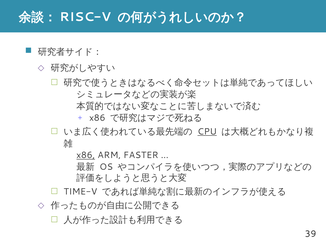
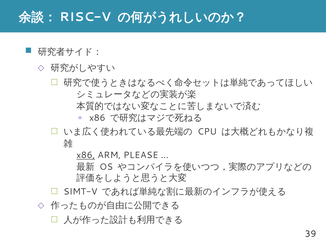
CPU underline: present -> none
FASTER: FASTER -> PLEASE
TIME-V: TIME-V -> SIMT-V
